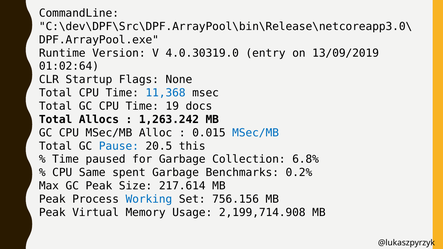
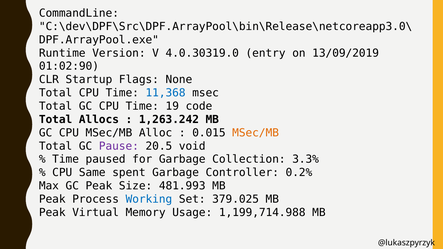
01:02:64: 01:02:64 -> 01:02:90
docs: docs -> code
MSec/MB at (256, 133) colour: blue -> orange
Pause colour: blue -> purple
this: this -> void
6.8%: 6.8% -> 3.3%
Benchmarks: Benchmarks -> Controller
217.614: 217.614 -> 481.993
756.156: 756.156 -> 379.025
2,199,714.908: 2,199,714.908 -> 1,199,714.988
